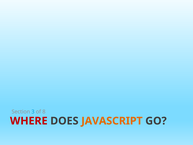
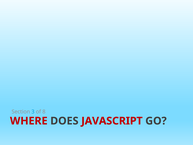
JAVASCRIPT colour: orange -> red
